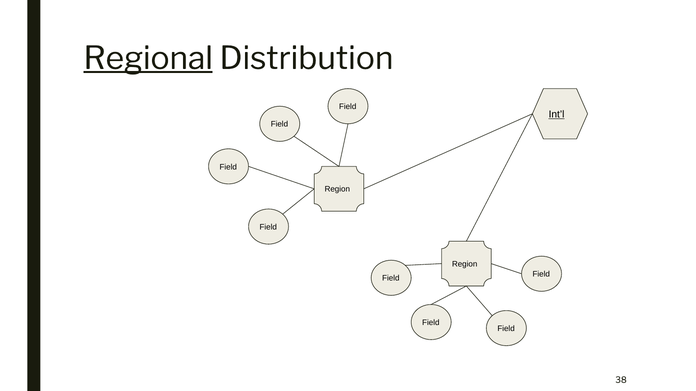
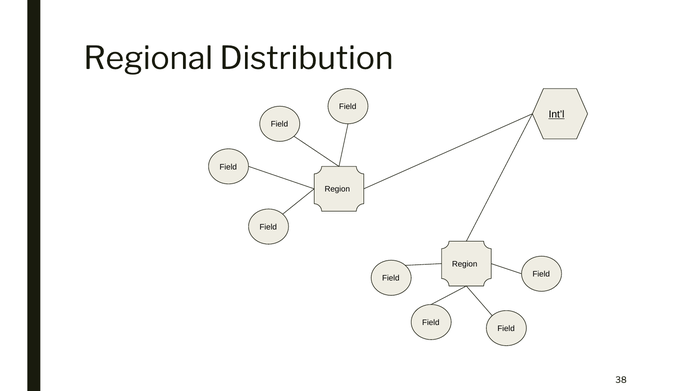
Regional underline: present -> none
